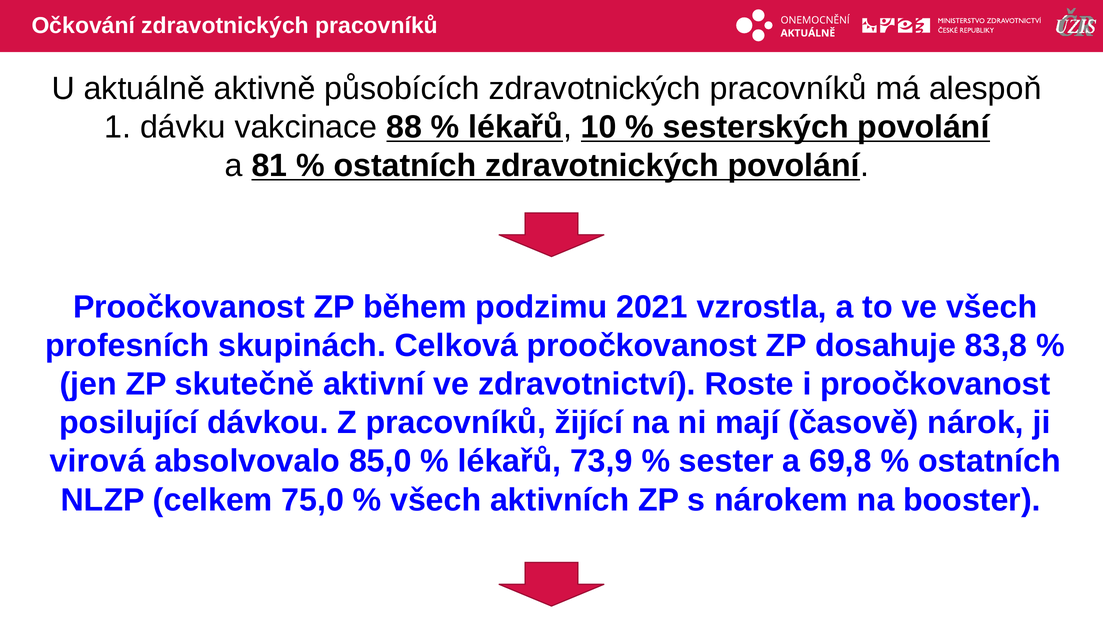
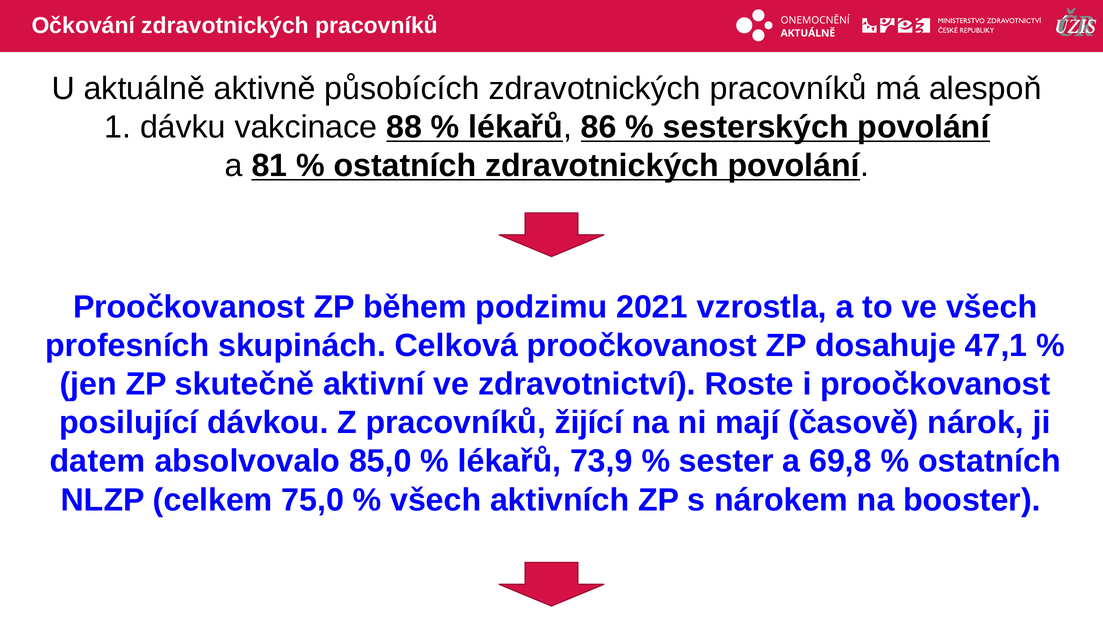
10: 10 -> 86
83,8: 83,8 -> 47,1
virová: virová -> datem
